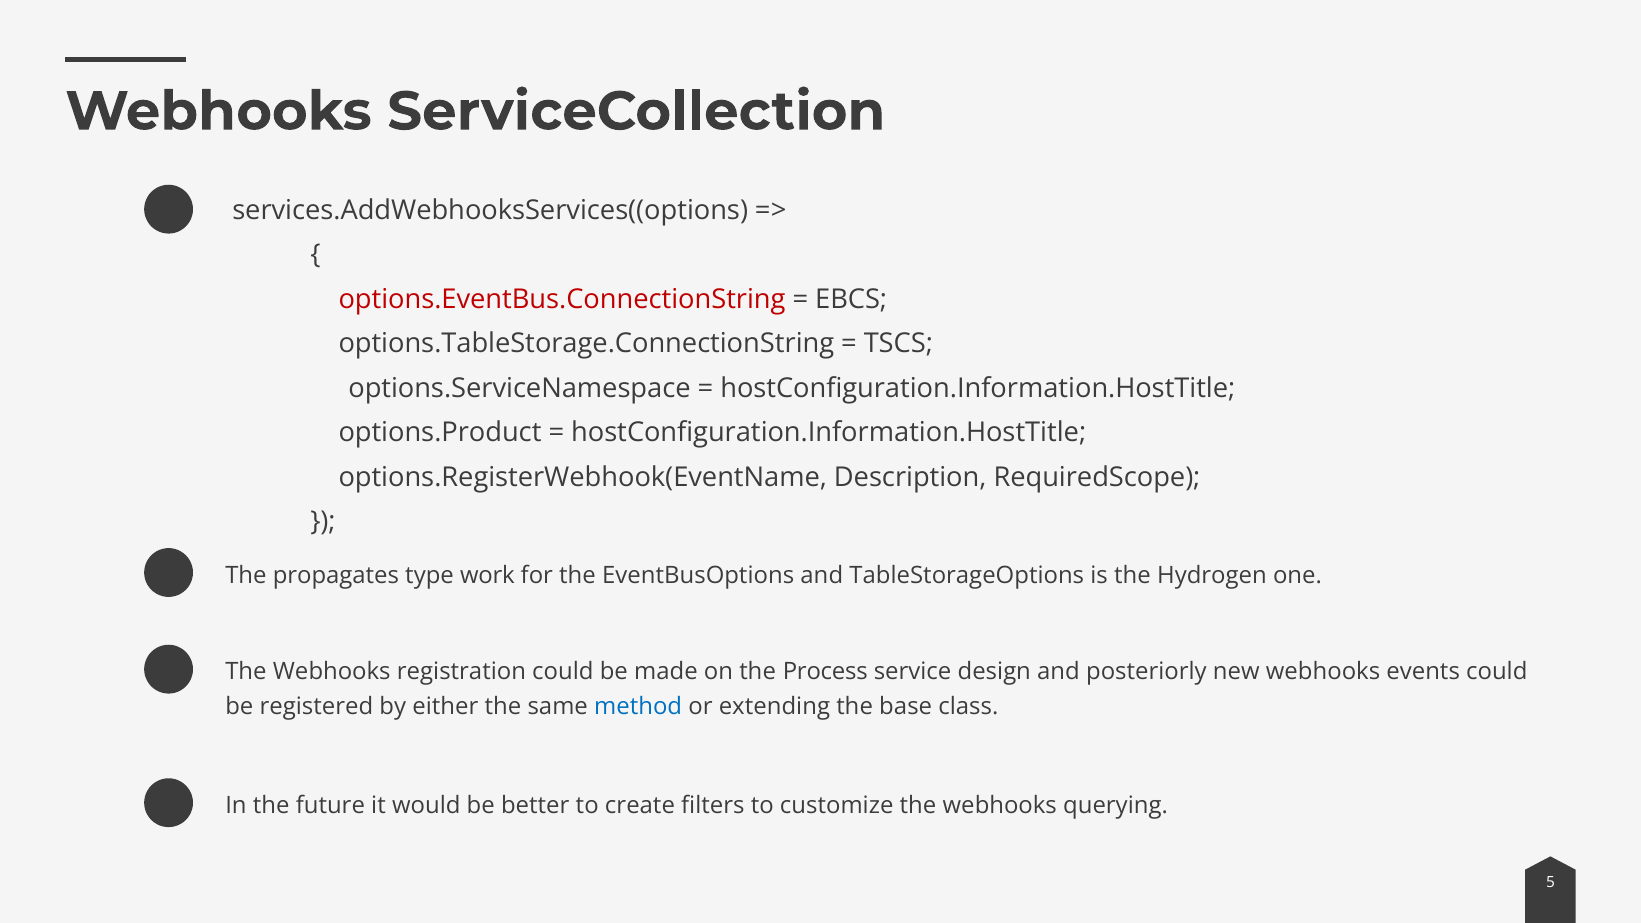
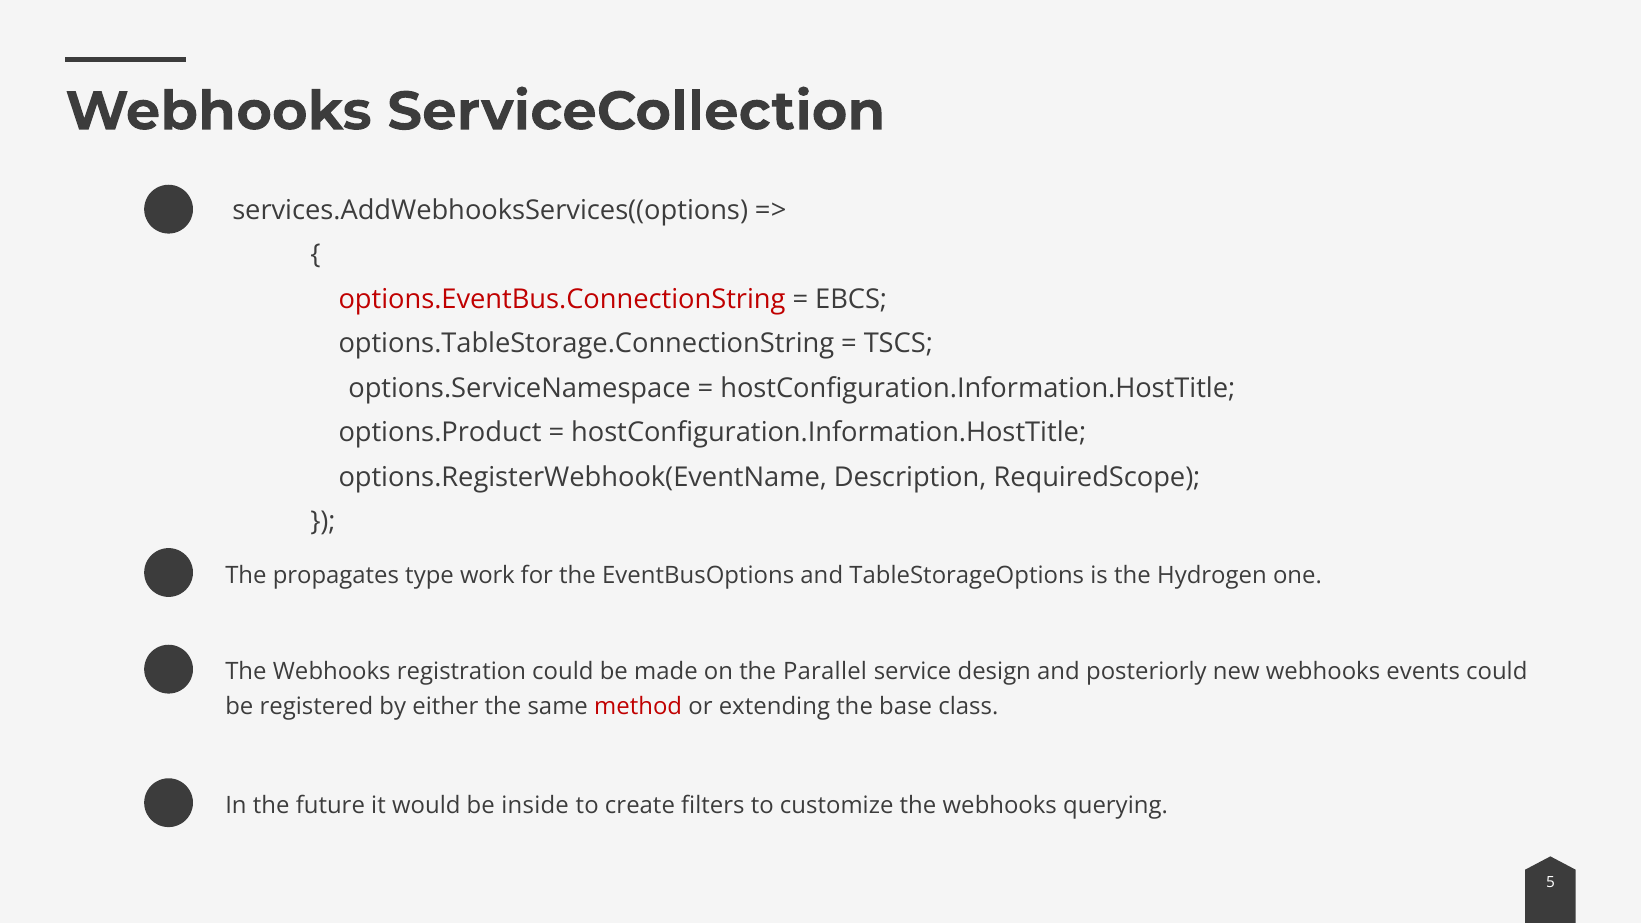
Process: Process -> Parallel
method colour: blue -> red
better: better -> inside
